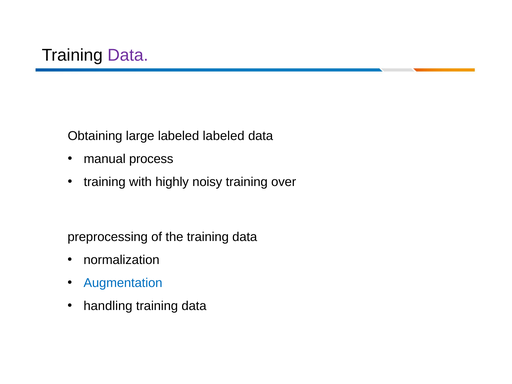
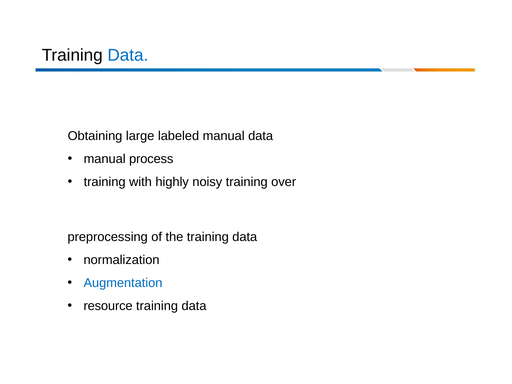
Data at (128, 55) colour: purple -> blue
labeled labeled: labeled -> manual
handling: handling -> resource
